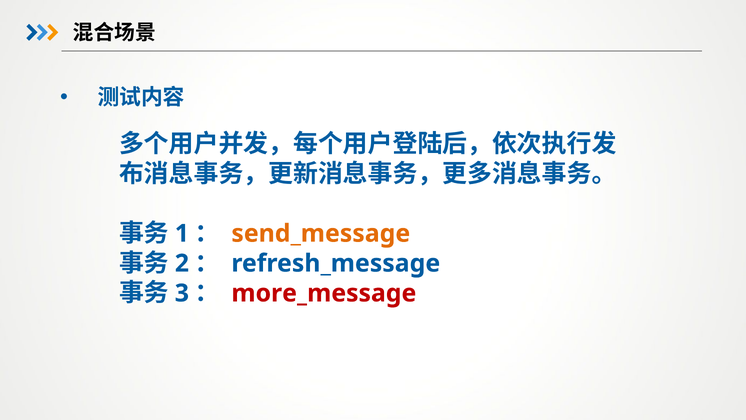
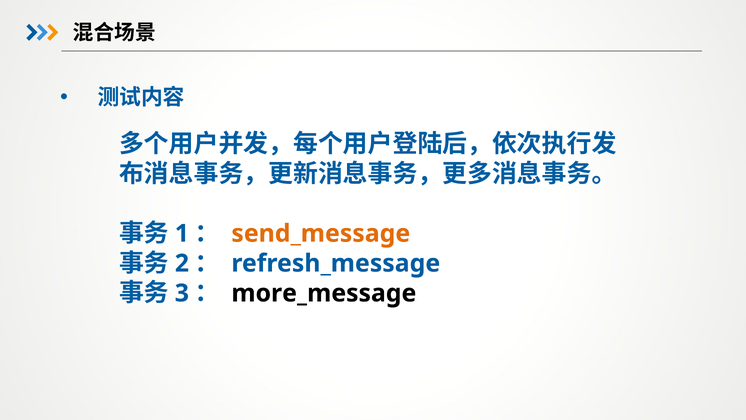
more_message colour: red -> black
